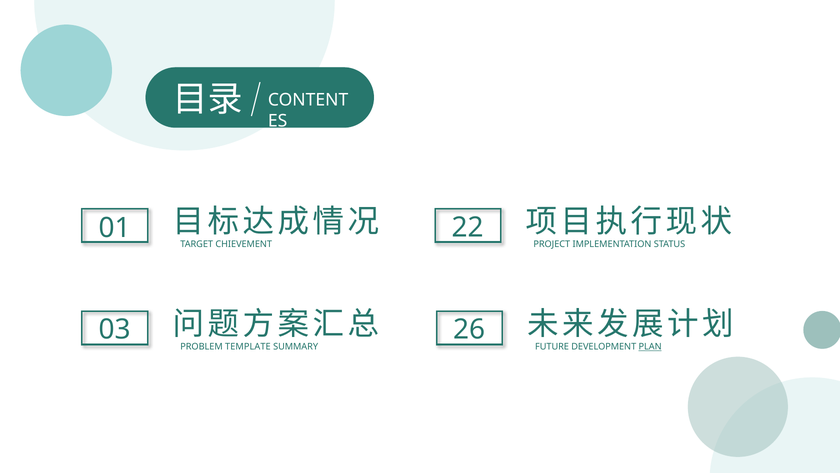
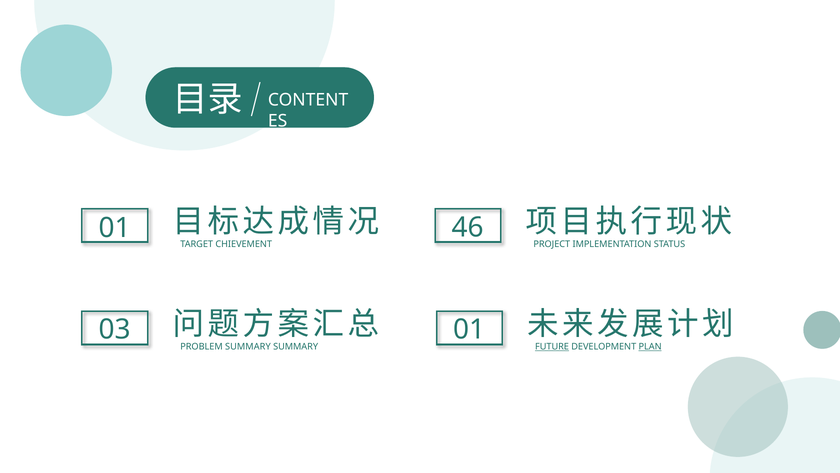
22: 22 -> 46
PROBLEM TEMPLATE: TEMPLATE -> SUMMARY
SUMMARY 26: 26 -> 01
FUTURE underline: none -> present
